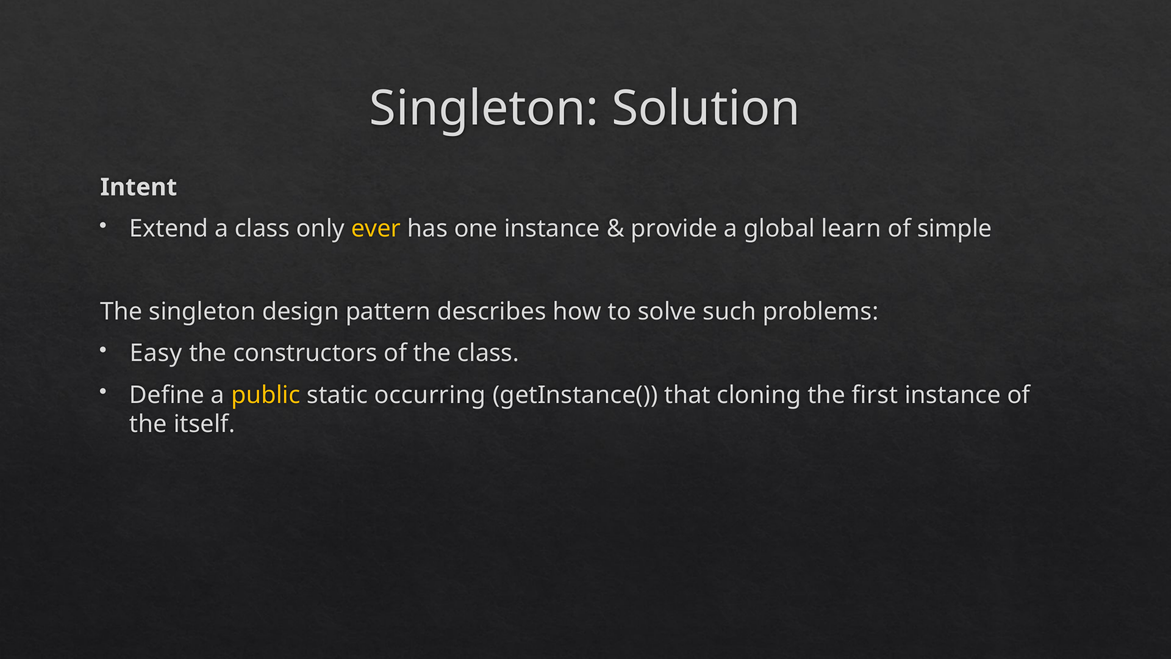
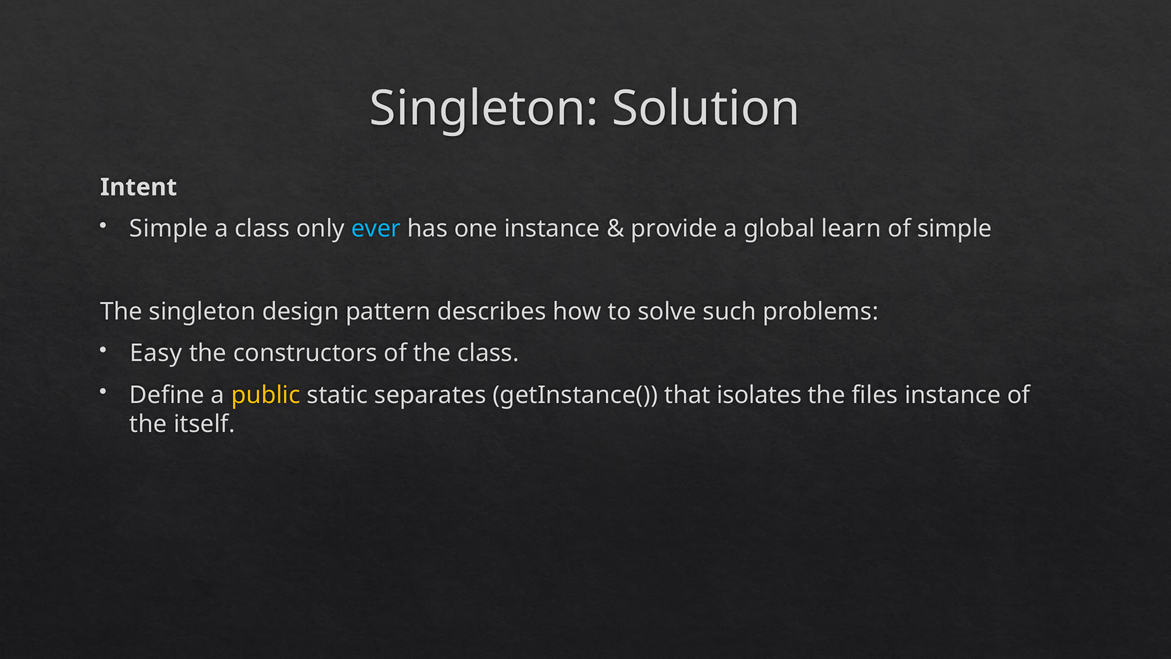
Extend at (169, 229): Extend -> Simple
ever colour: yellow -> light blue
occurring: occurring -> separates
cloning: cloning -> isolates
first: first -> files
